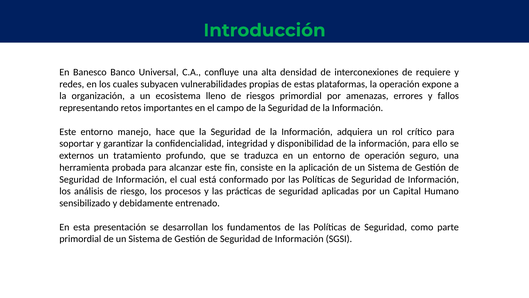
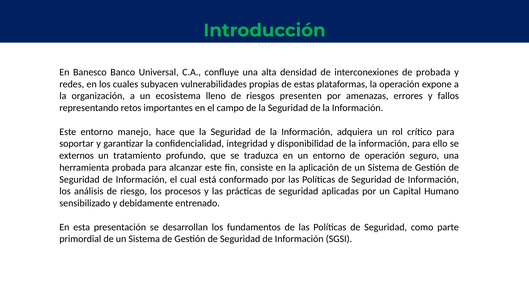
de requiere: requiere -> probada
riesgos primordial: primordial -> presenten
